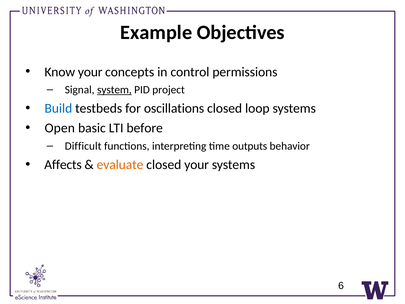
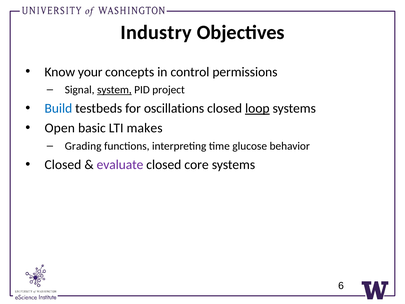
Example: Example -> Industry
loop underline: none -> present
before: before -> makes
Difficult: Difficult -> Grading
outputs: outputs -> glucose
Affects at (63, 165): Affects -> Closed
evaluate colour: orange -> purple
closed your: your -> core
